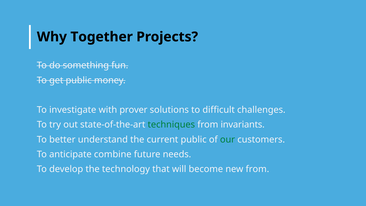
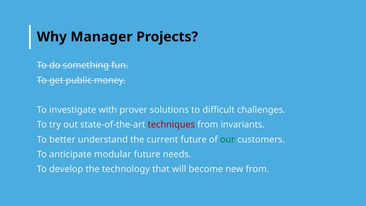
Together: Together -> Manager
techniques colour: green -> red
current public: public -> future
combine: combine -> modular
